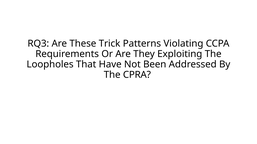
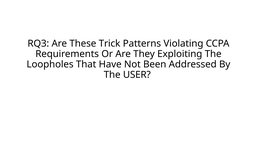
CPRA: CPRA -> USER
